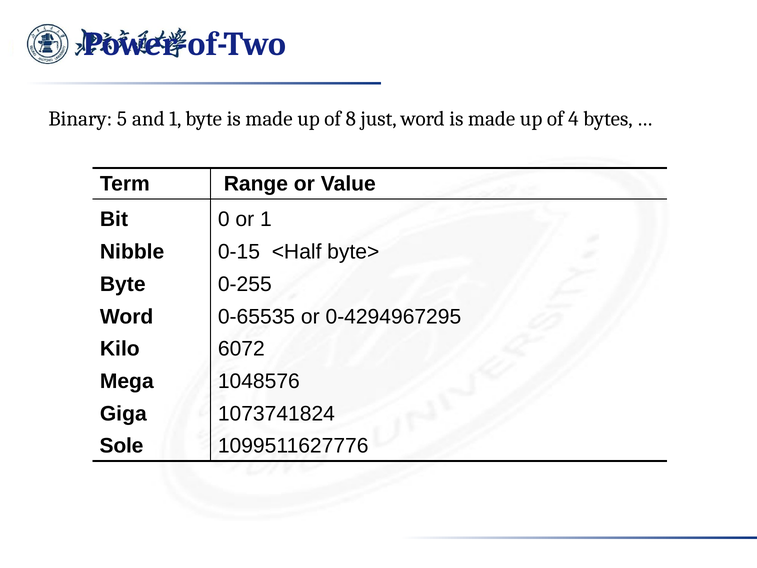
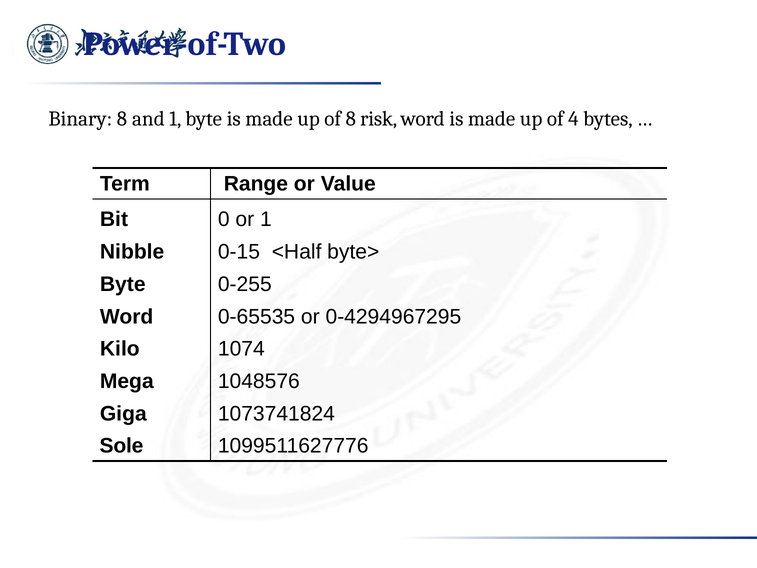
Binary 5: 5 -> 8
just: just -> risk
6072: 6072 -> 1074
